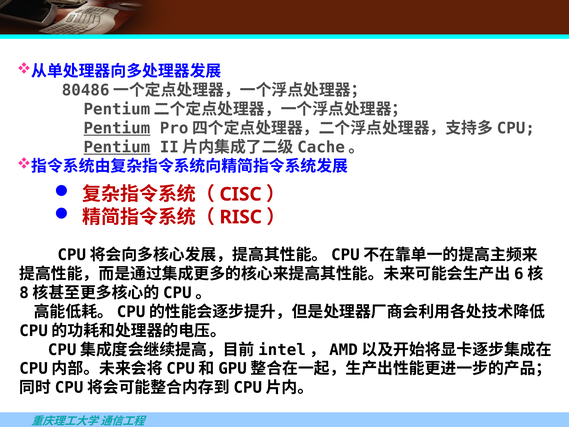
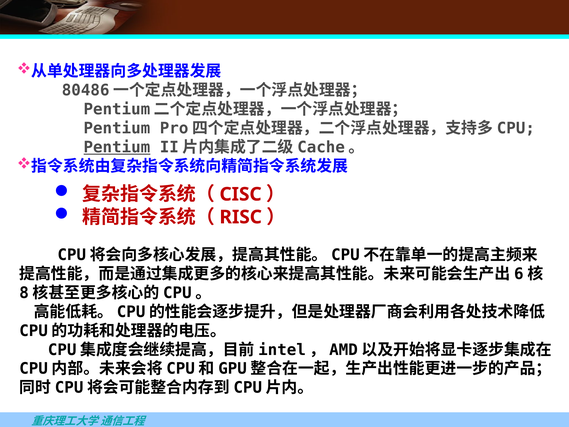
Pentium at (117, 128) underline: present -> none
